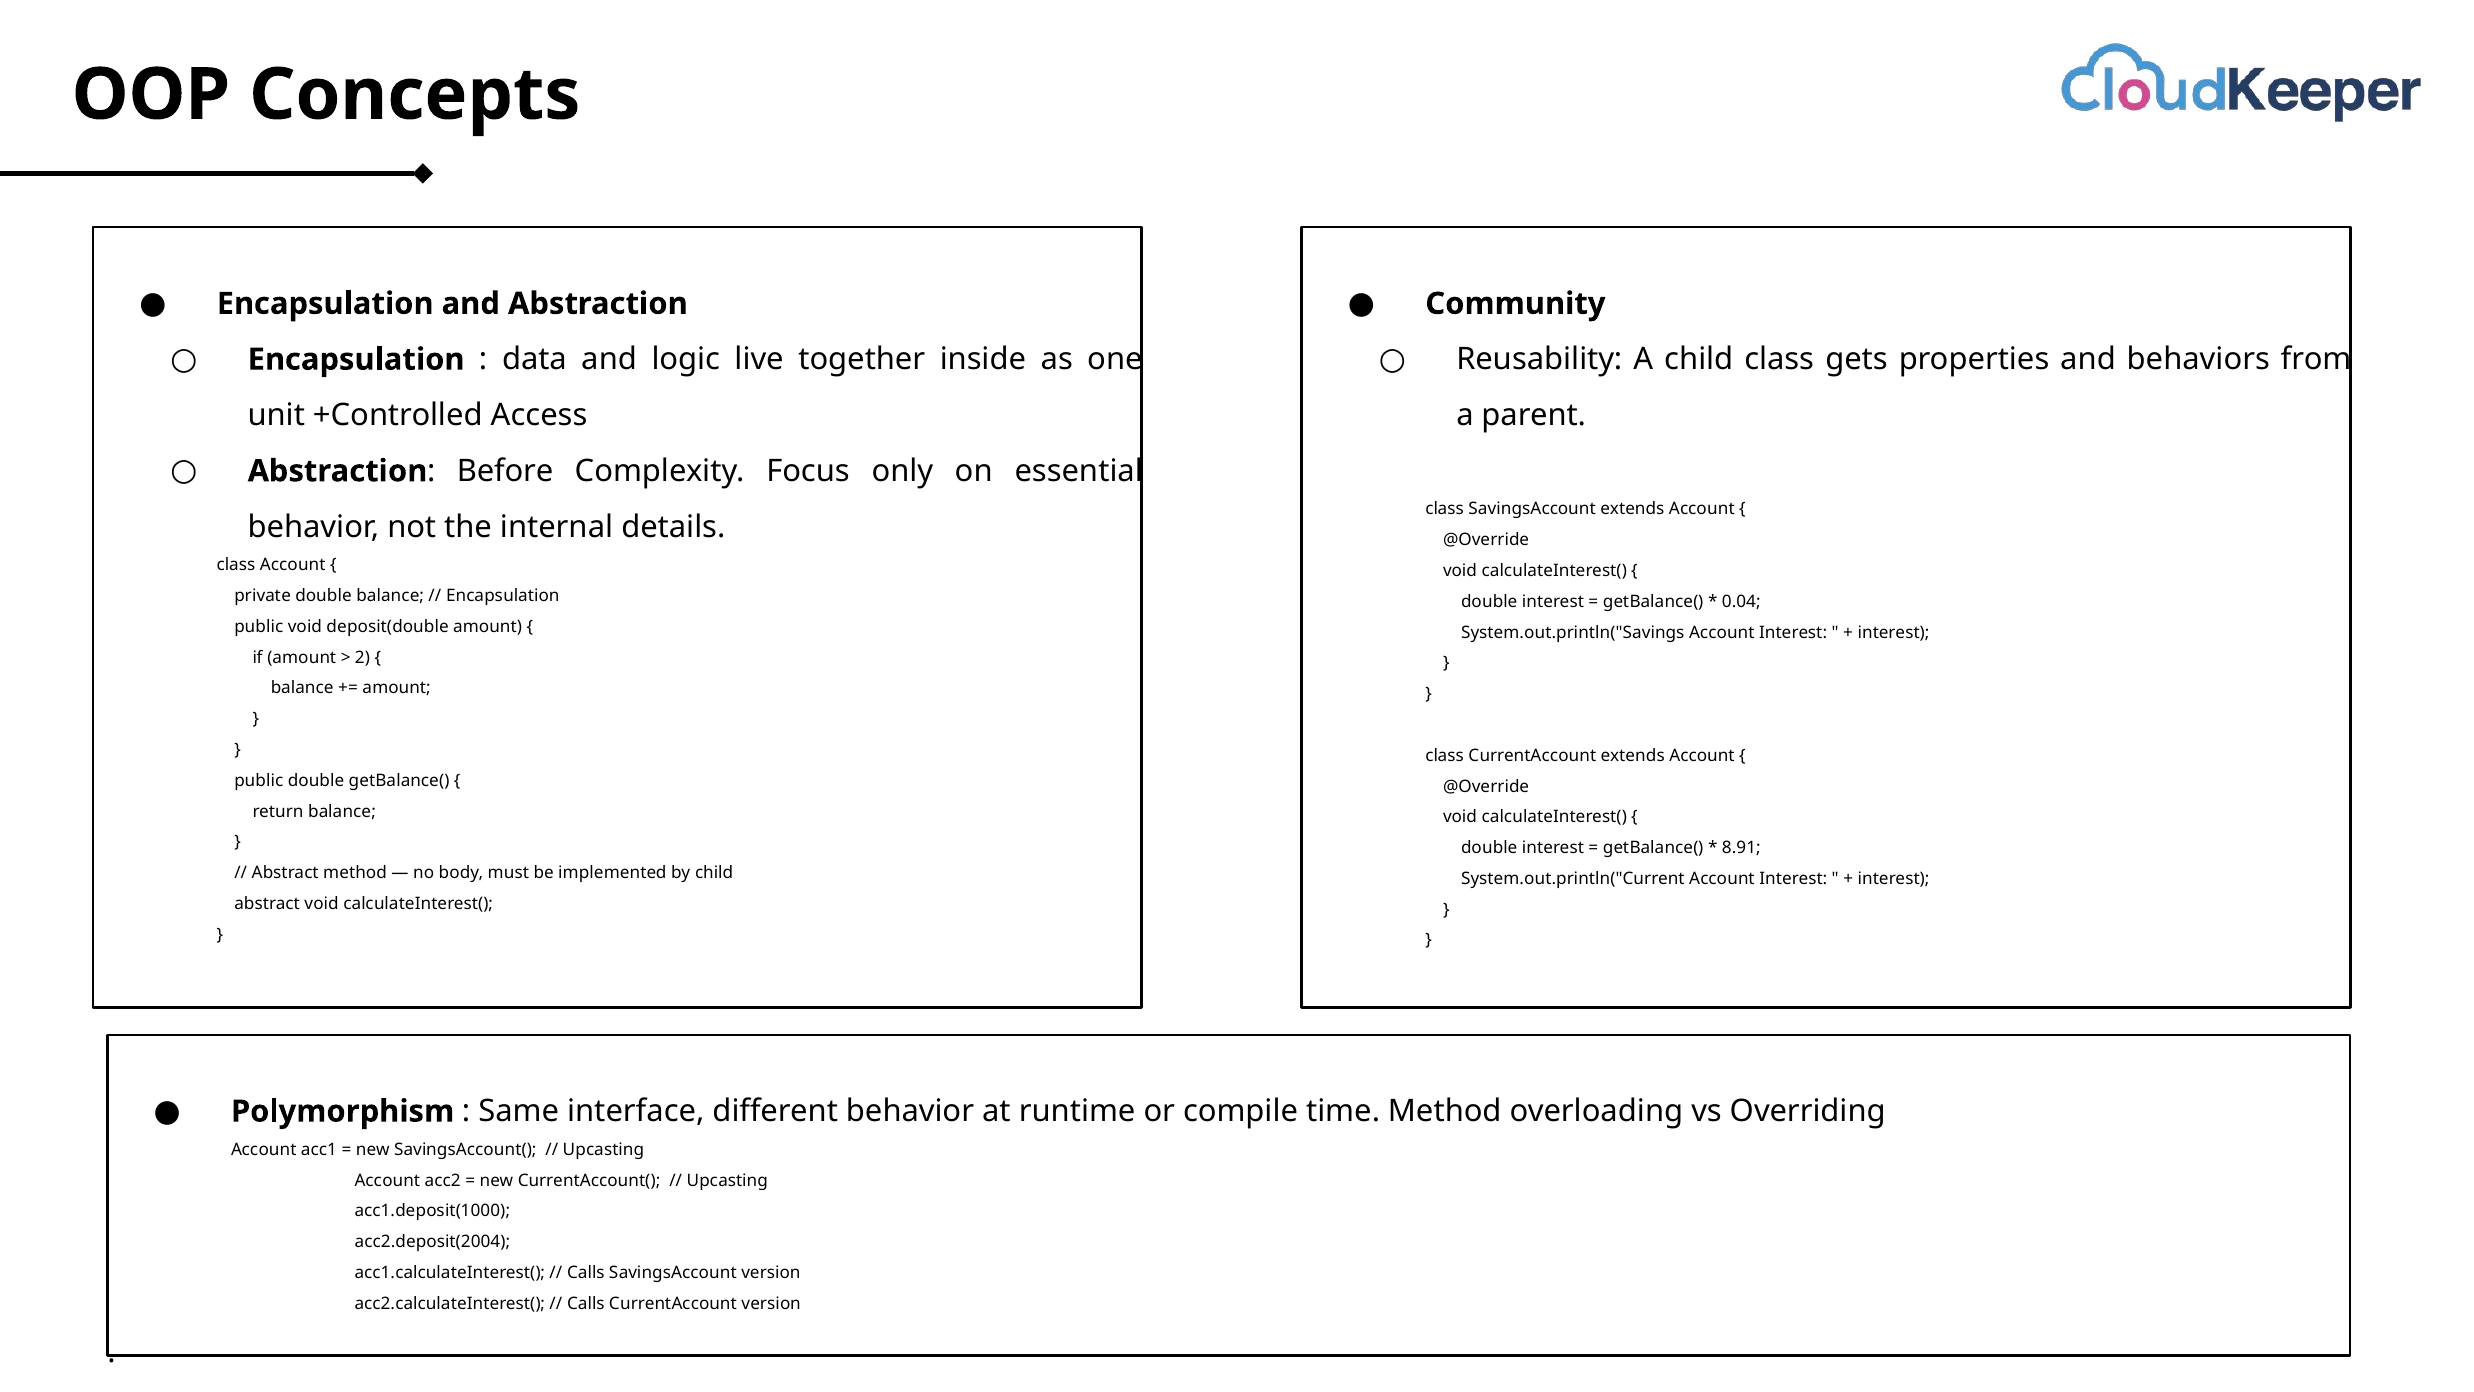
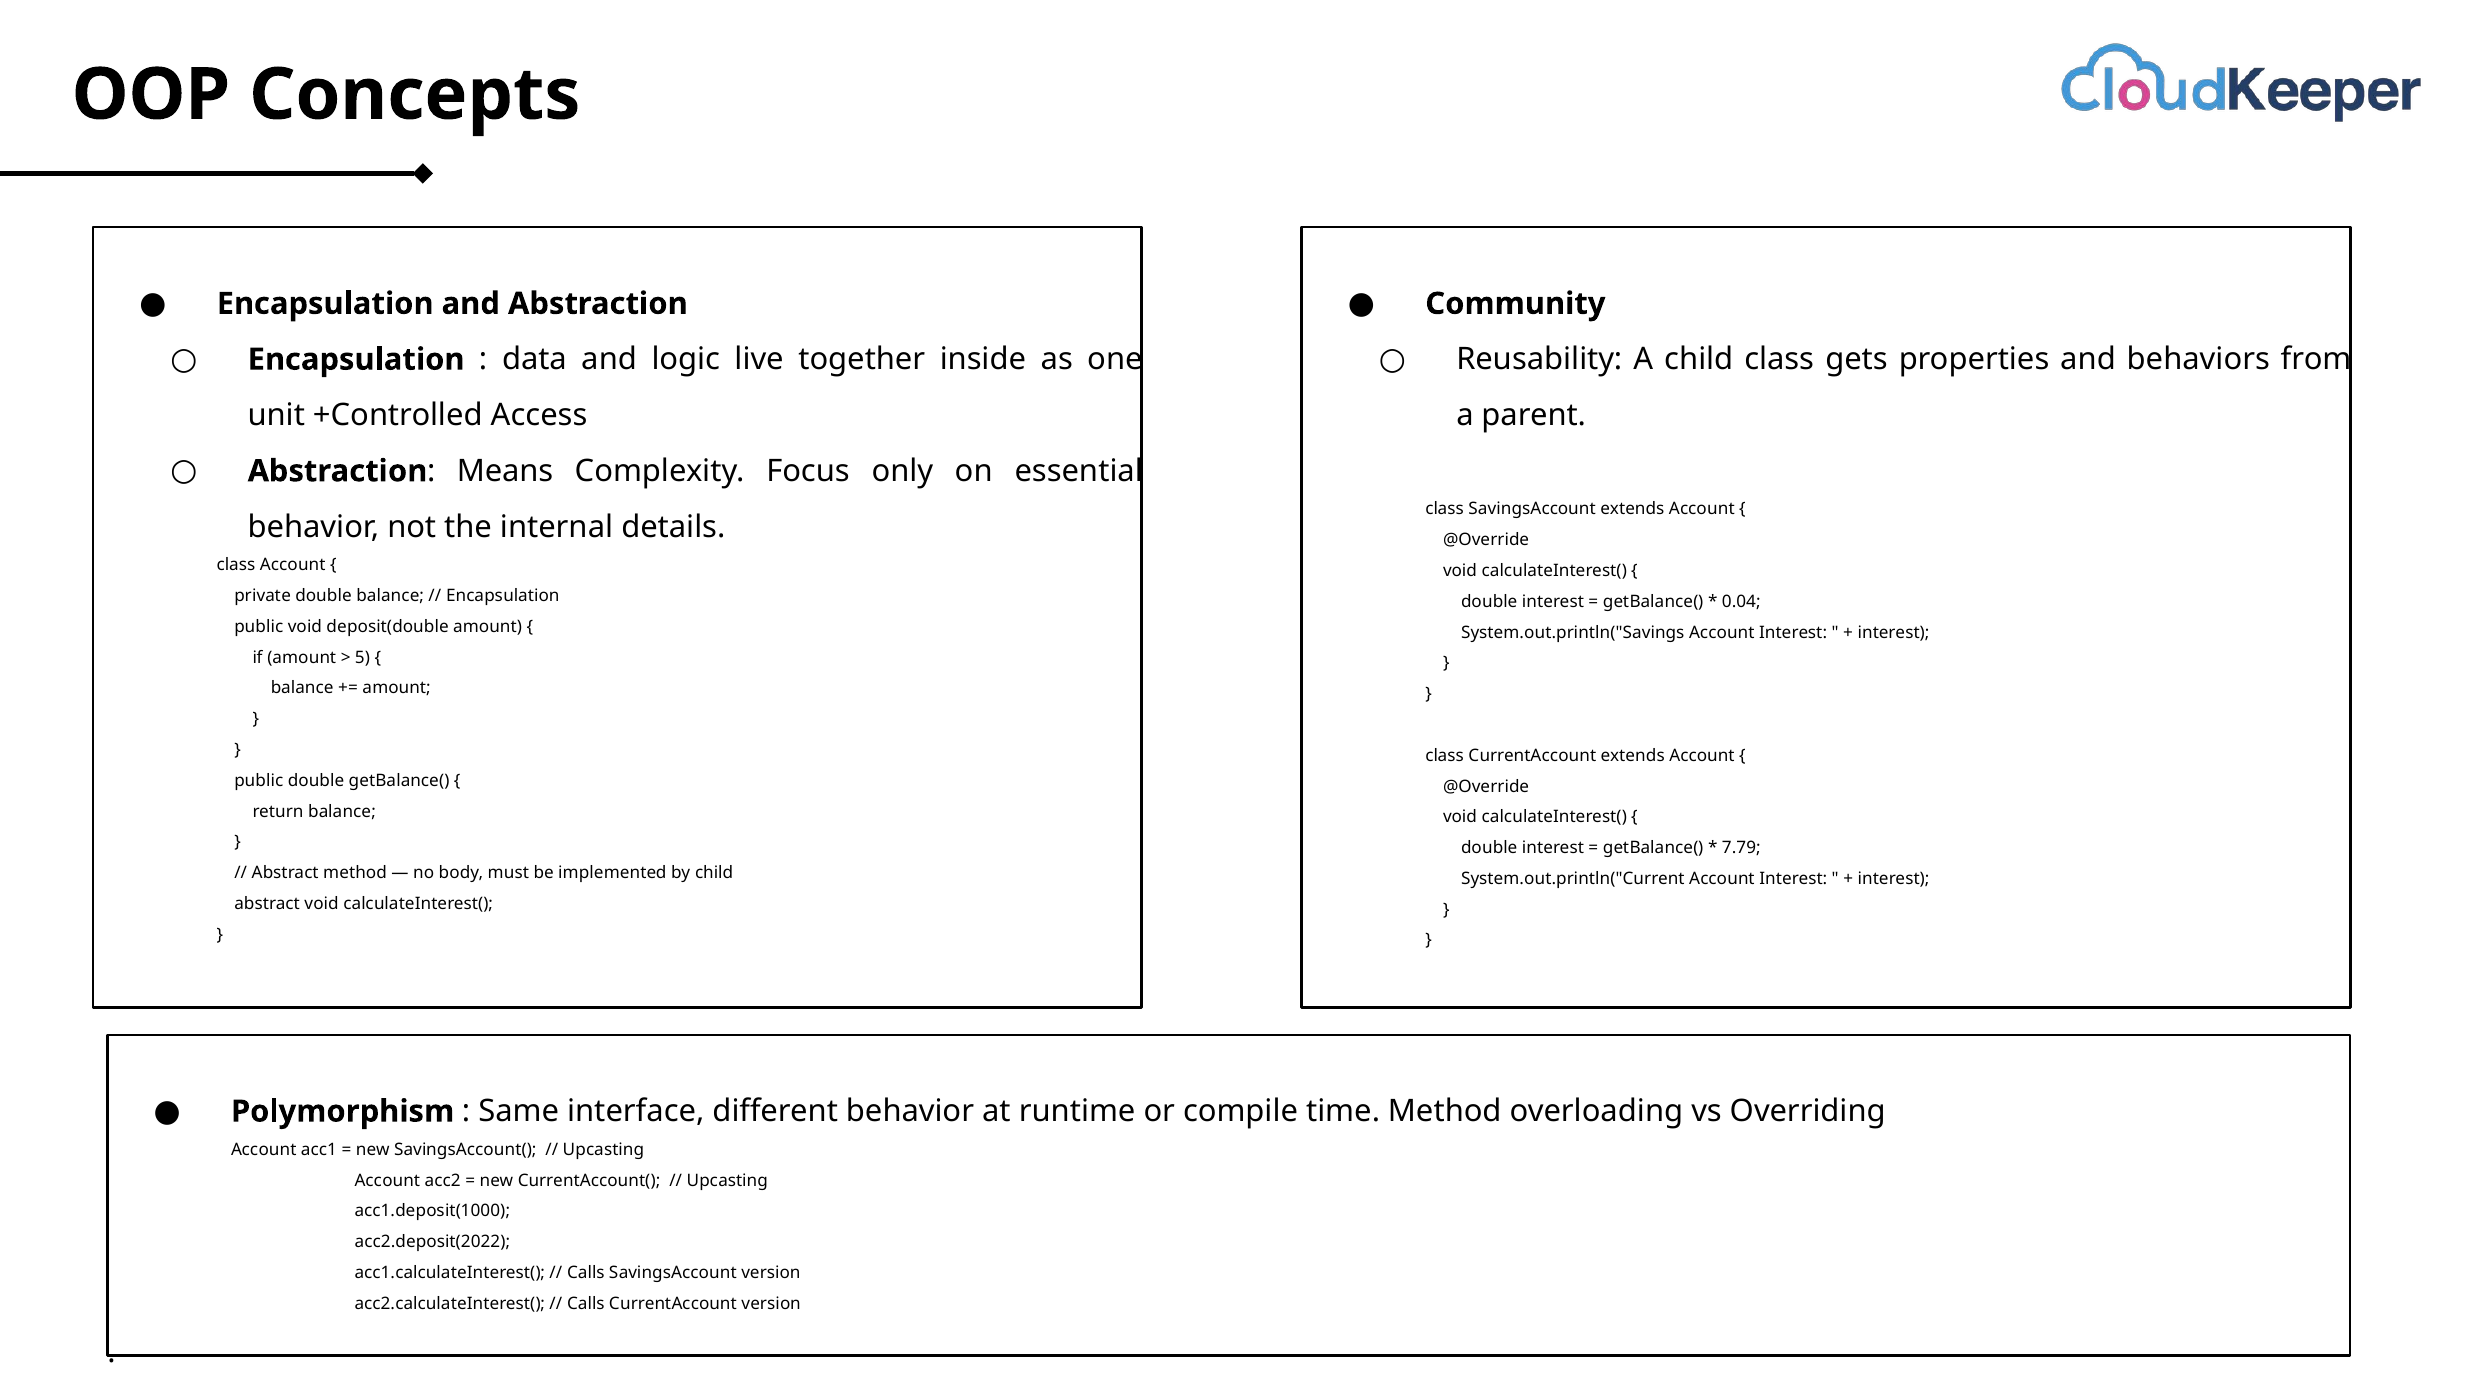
Before: Before -> Means
2: 2 -> 5
8.91: 8.91 -> 7.79
acc2.deposit(2004: acc2.deposit(2004 -> acc2.deposit(2022
